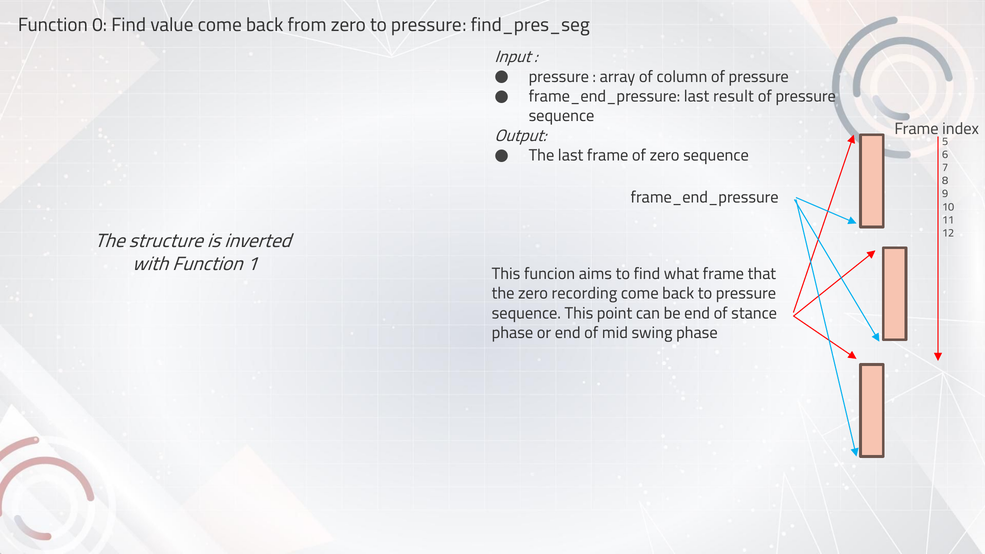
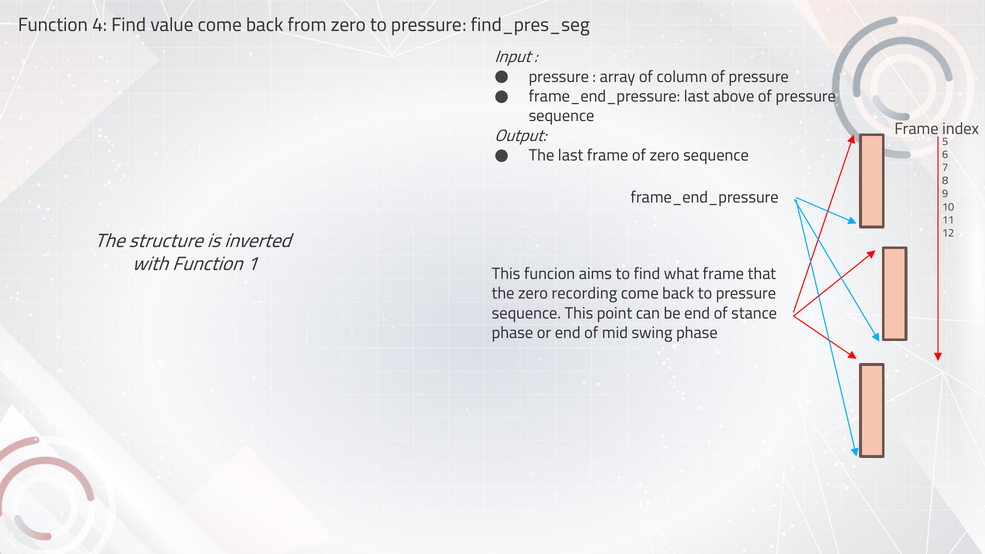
0: 0 -> 4
result: result -> above
